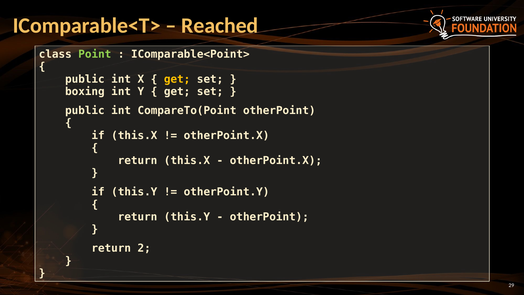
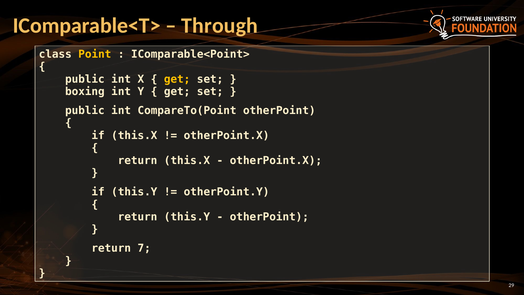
Reached: Reached -> Through
Point colour: light green -> yellow
2: 2 -> 7
